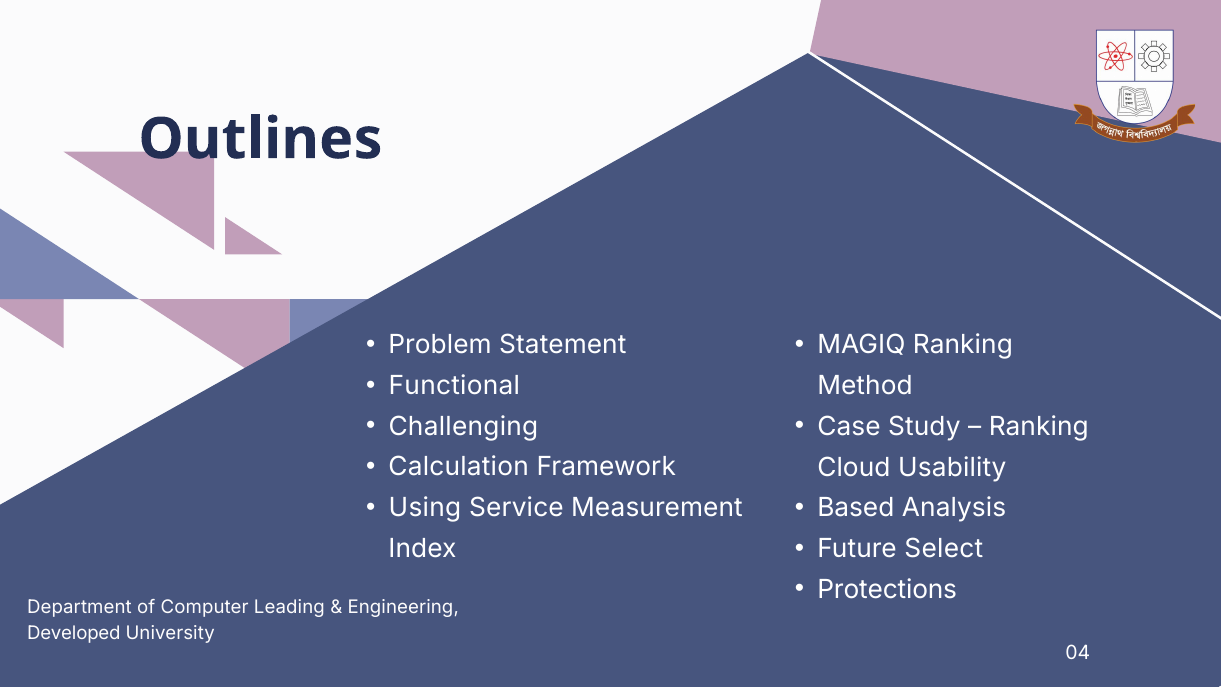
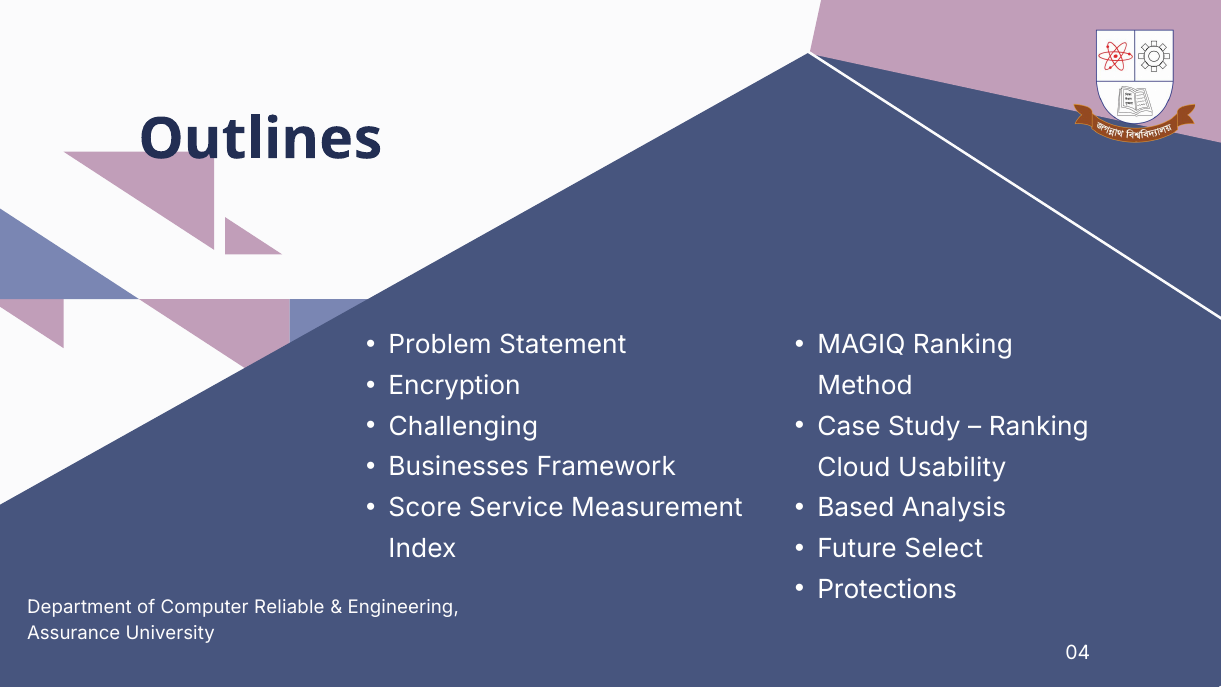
Functional: Functional -> Encryption
Calculation: Calculation -> Businesses
Using: Using -> Score
Leading: Leading -> Reliable
Developed: Developed -> Assurance
